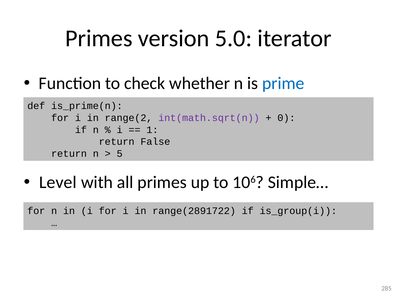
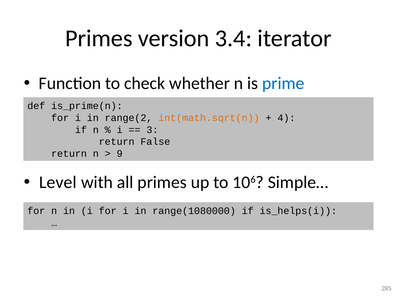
5.0: 5.0 -> 3.4
int(math.sqrt(n colour: purple -> orange
0: 0 -> 4
1: 1 -> 3
5: 5 -> 9
range(2891722: range(2891722 -> range(1080000
is_group(i: is_group(i -> is_helps(i
